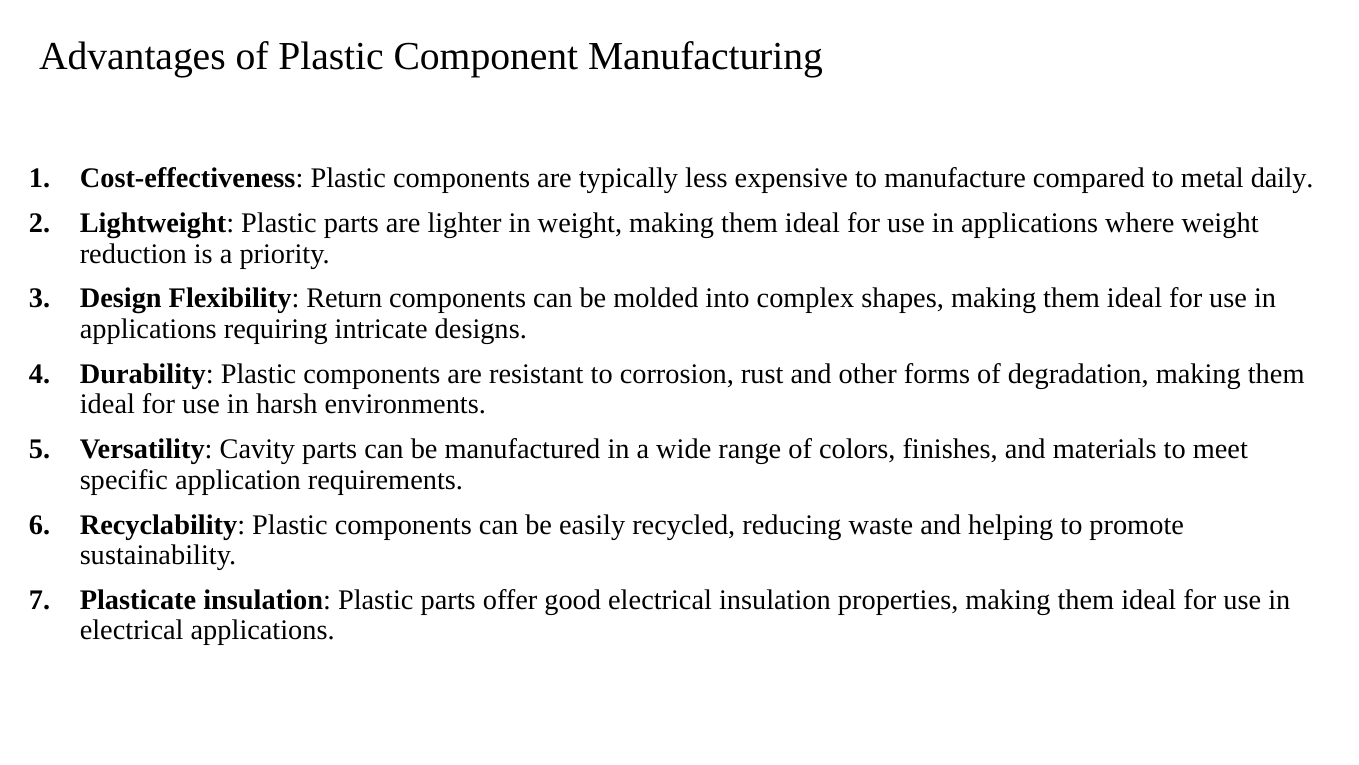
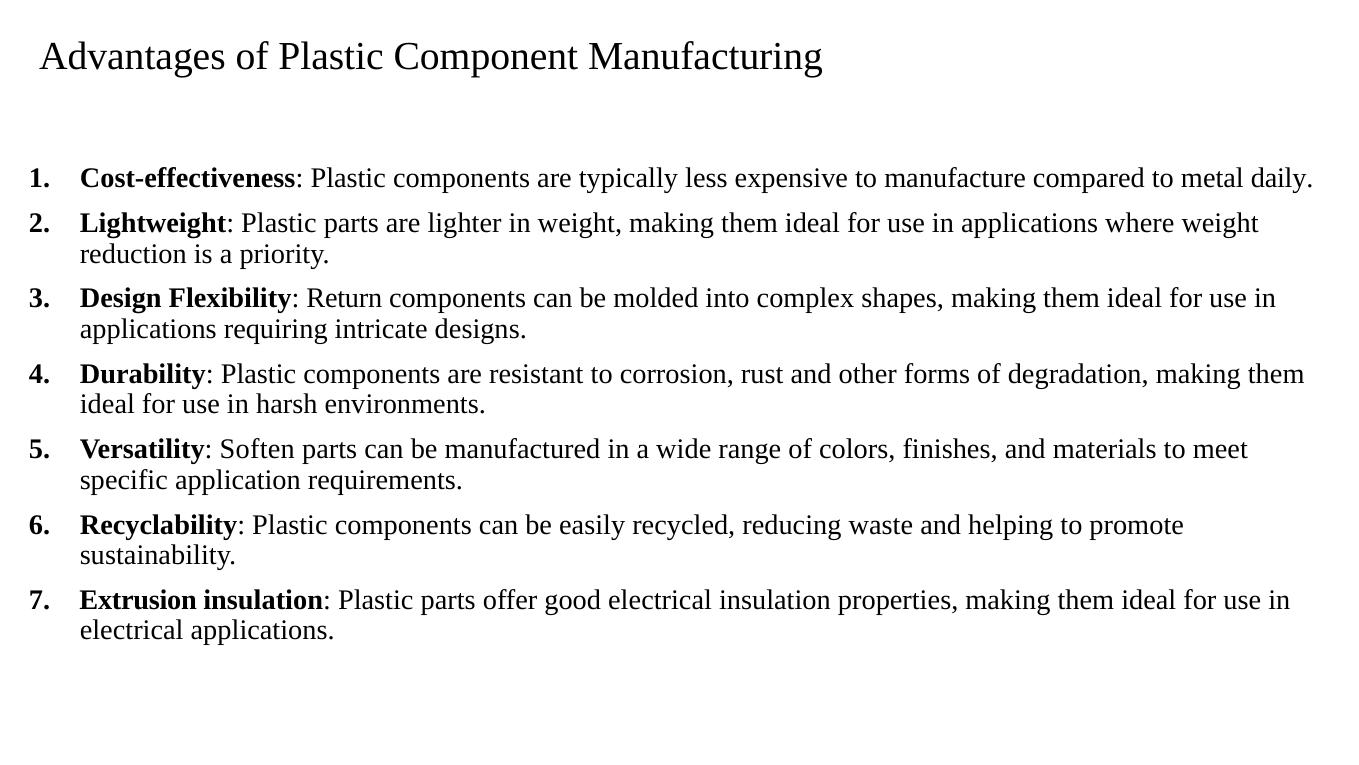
Cavity: Cavity -> Soften
Plasticate: Plasticate -> Extrusion
